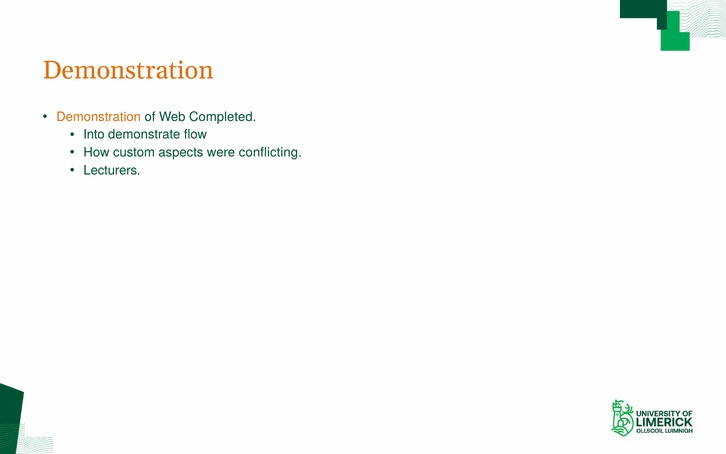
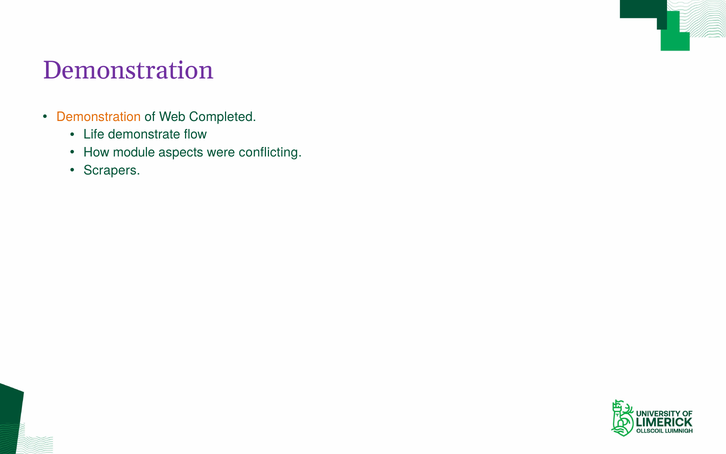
Demonstration at (128, 70) colour: orange -> purple
Into: Into -> Life
custom: custom -> module
Lecturers: Lecturers -> Scrapers
